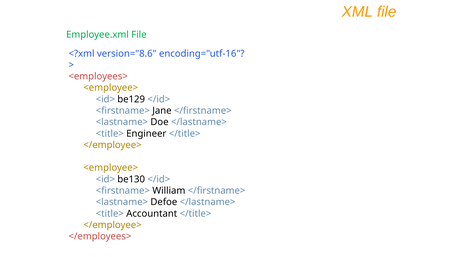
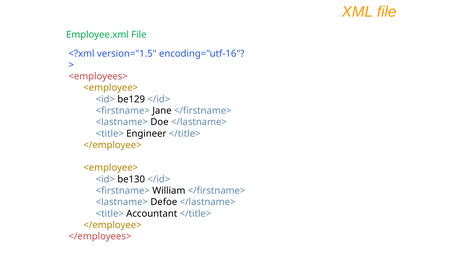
version="8.6: version="8.6 -> version="1.5
